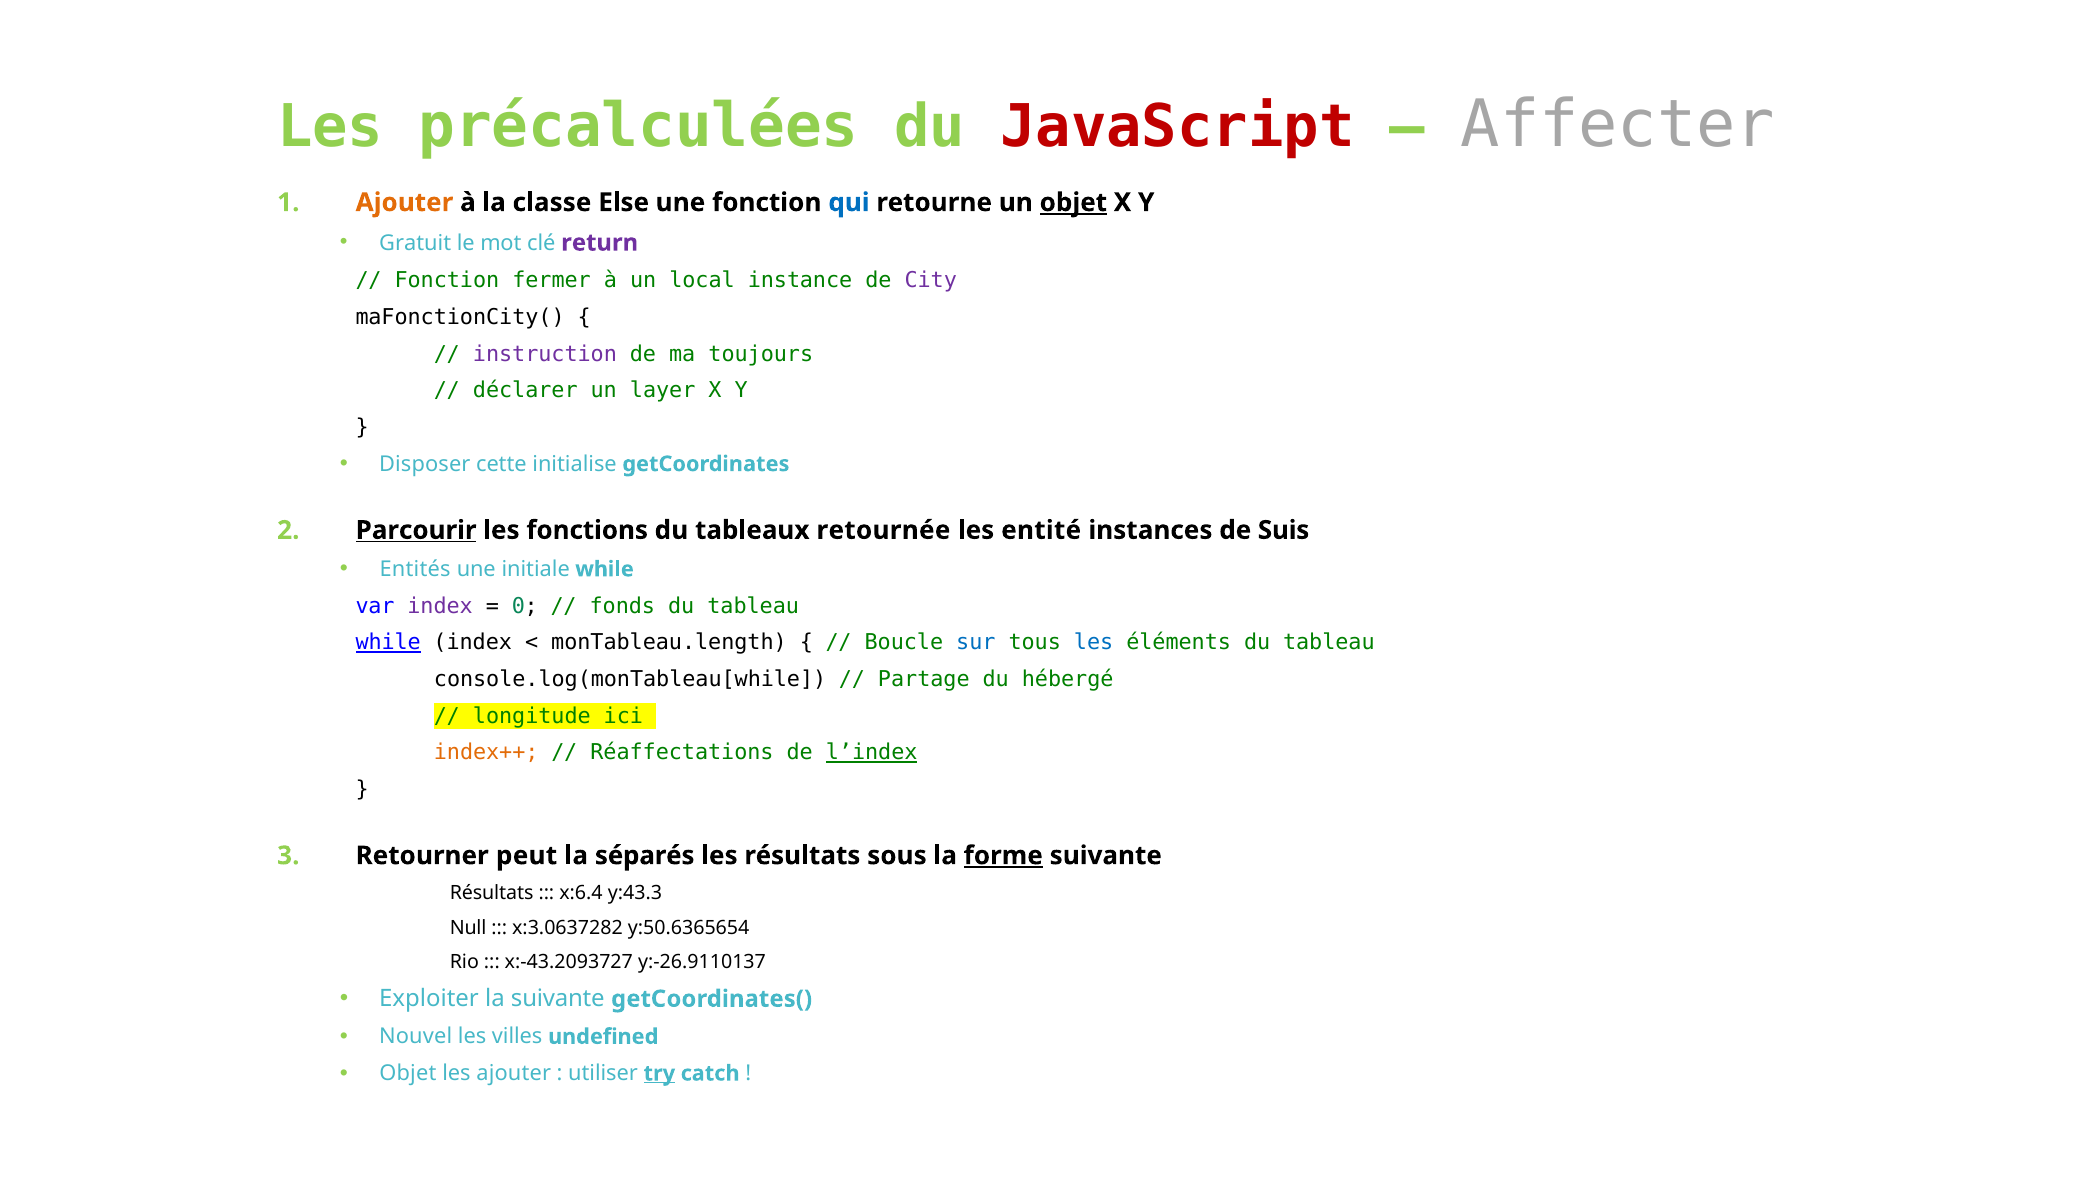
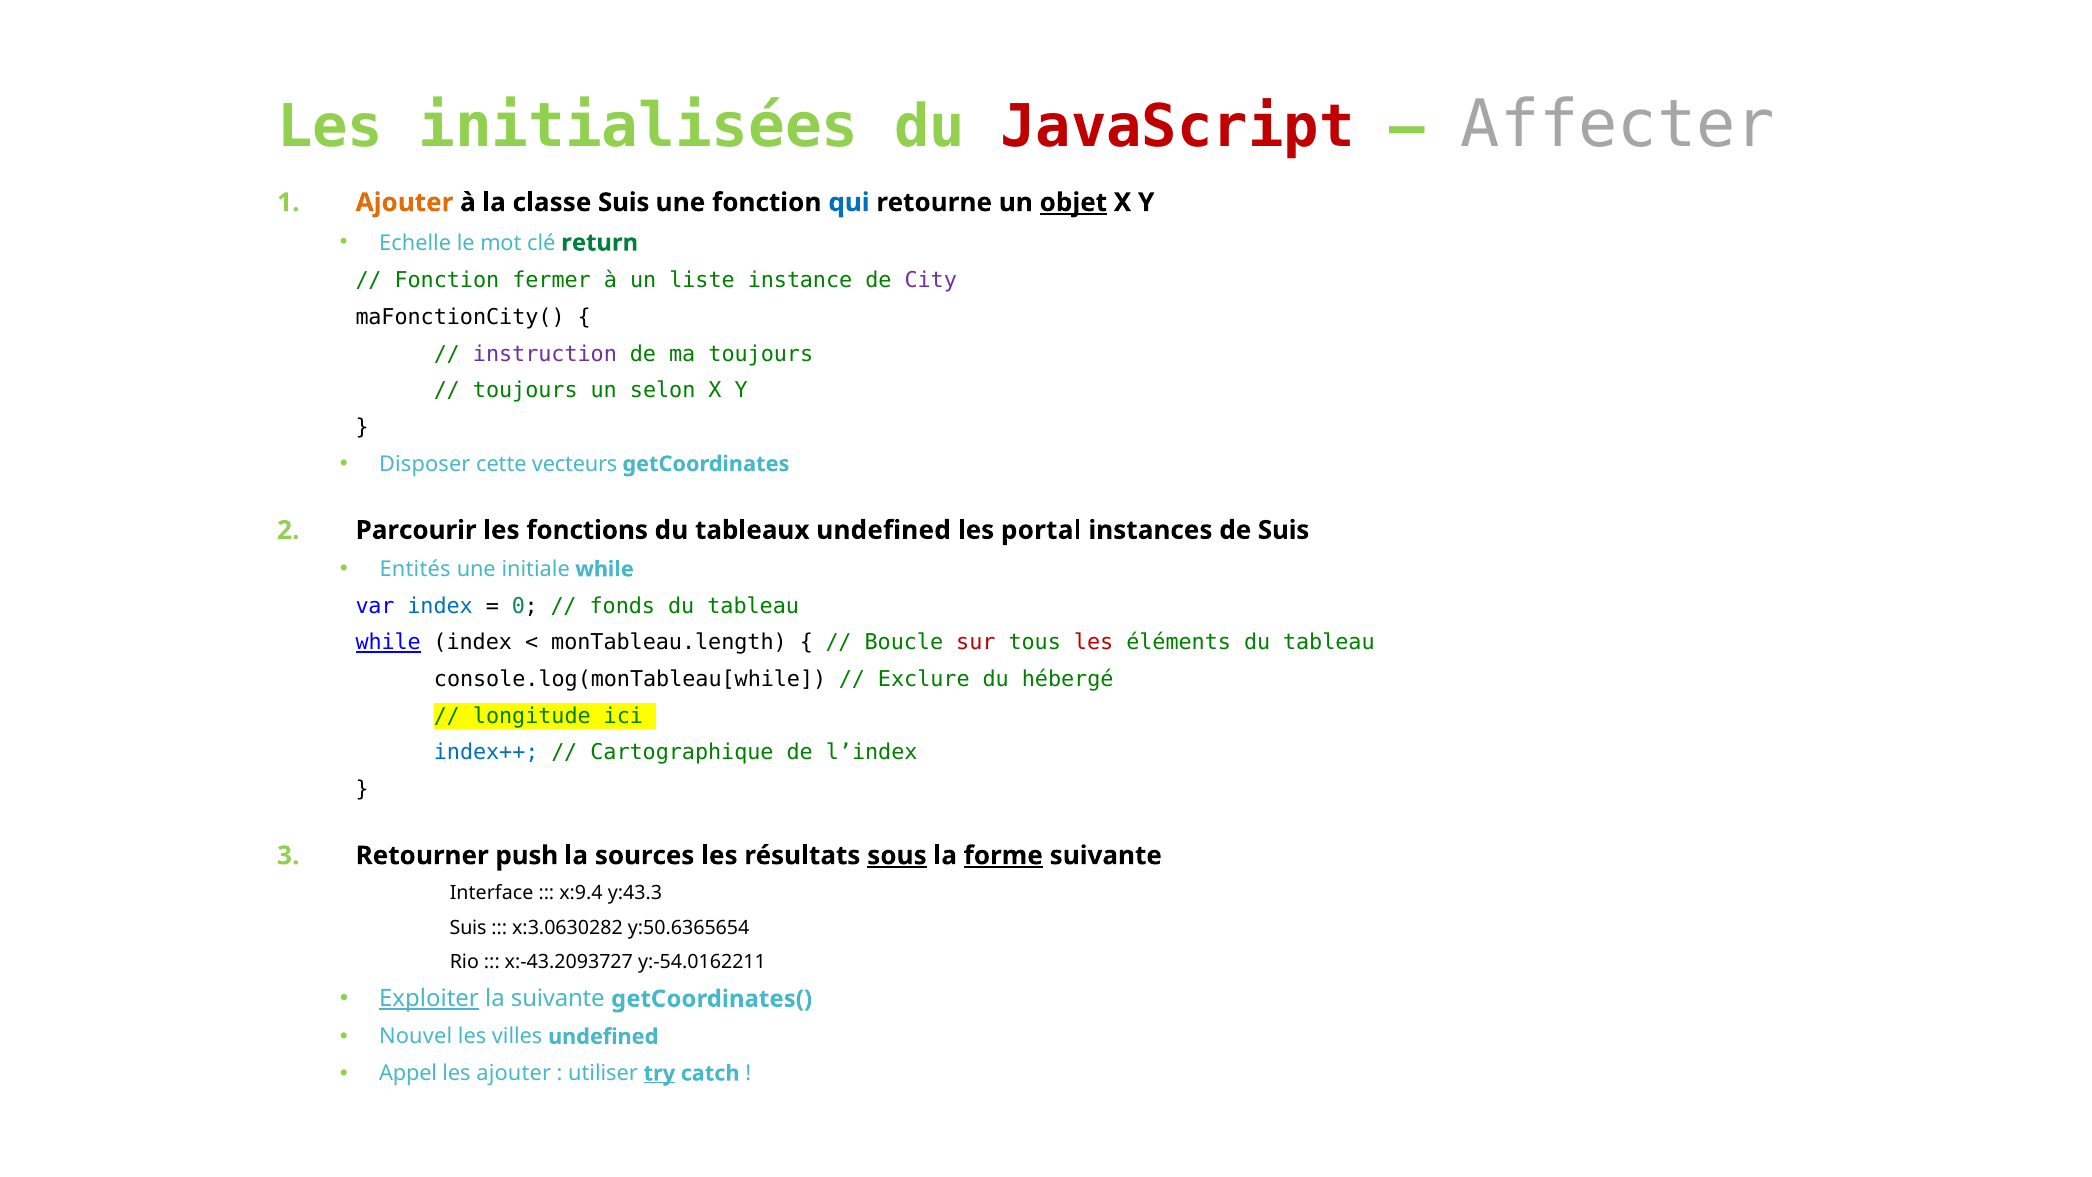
précalculées: précalculées -> initialisées
classe Else: Else -> Suis
Gratuit: Gratuit -> Echelle
return colour: purple -> green
local: local -> liste
déclarer at (525, 390): déclarer -> toujours
layer: layer -> selon
initialise: initialise -> vecteurs
Parcourir underline: present -> none
tableaux retournée: retournée -> undefined
entité: entité -> portal
index at (440, 606) colour: purple -> blue
sur colour: blue -> red
les at (1094, 642) colour: blue -> red
Partage: Partage -> Exclure
index++ colour: orange -> blue
Réaffectations: Réaffectations -> Cartographique
l’index underline: present -> none
peut: peut -> push
séparés: séparés -> sources
sous underline: none -> present
Résultats at (492, 893): Résultats -> Interface
x:6.4: x:6.4 -> x:9.4
Null at (468, 928): Null -> Suis
x:3.0637282: x:3.0637282 -> x:3.0630282
y:-26.9110137: y:-26.9110137 -> y:-54.0162211
Exploiter underline: none -> present
Objet at (408, 1073): Objet -> Appel
